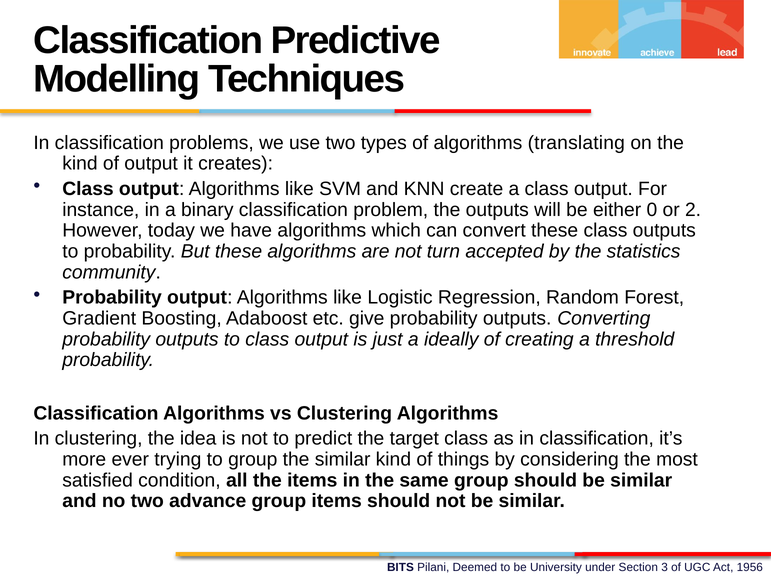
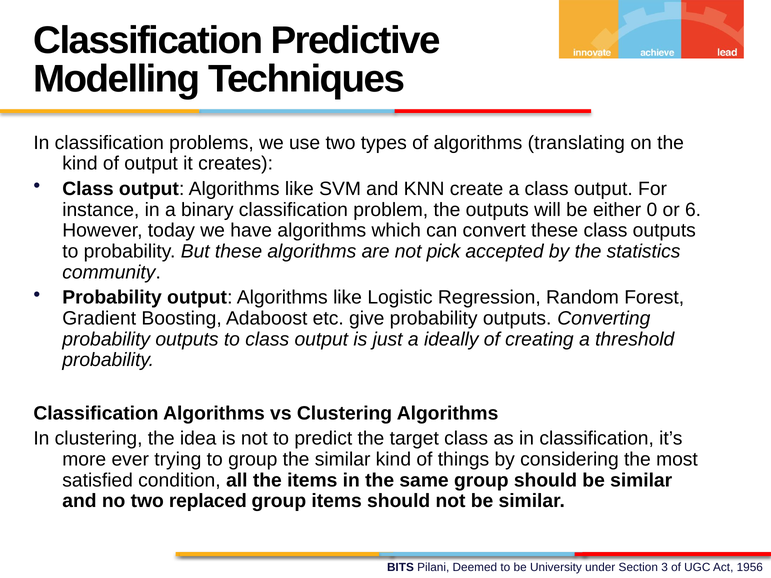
2: 2 -> 6
turn: turn -> pick
advance: advance -> replaced
